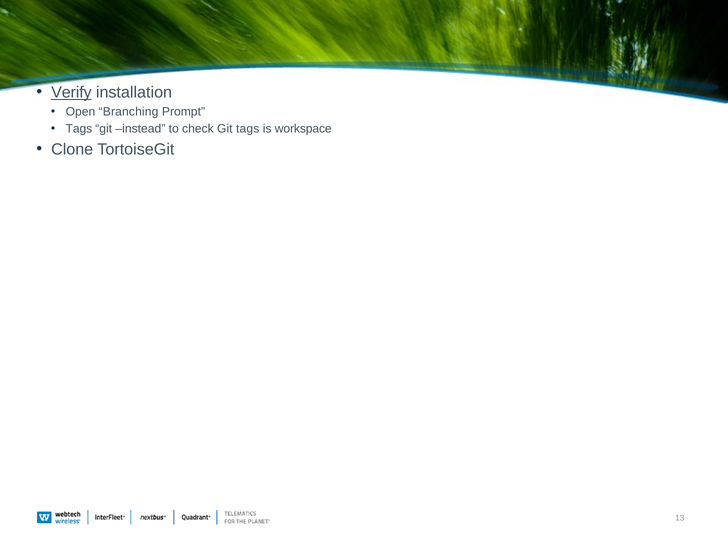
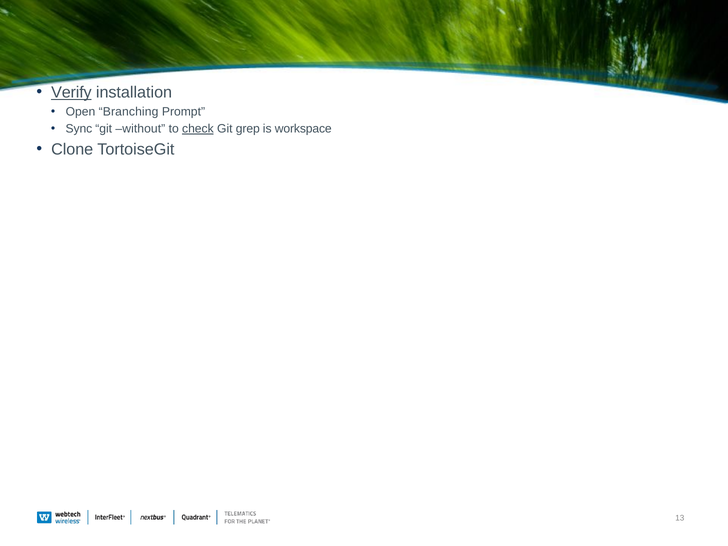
Tags at (79, 129): Tags -> Sync
instead: instead -> without
check underline: none -> present
Git tags: tags -> grep
